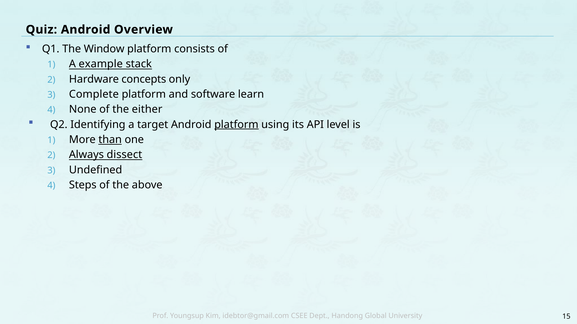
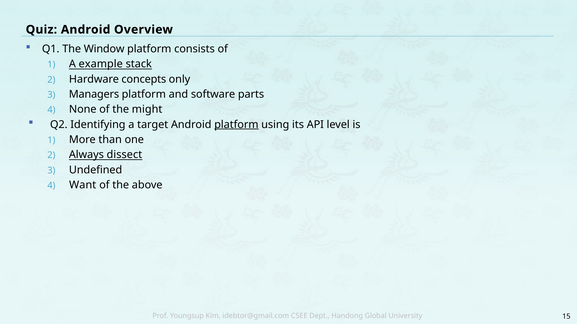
Complete: Complete -> Managers
learn: learn -> parts
either: either -> might
than underline: present -> none
Steps: Steps -> Want
